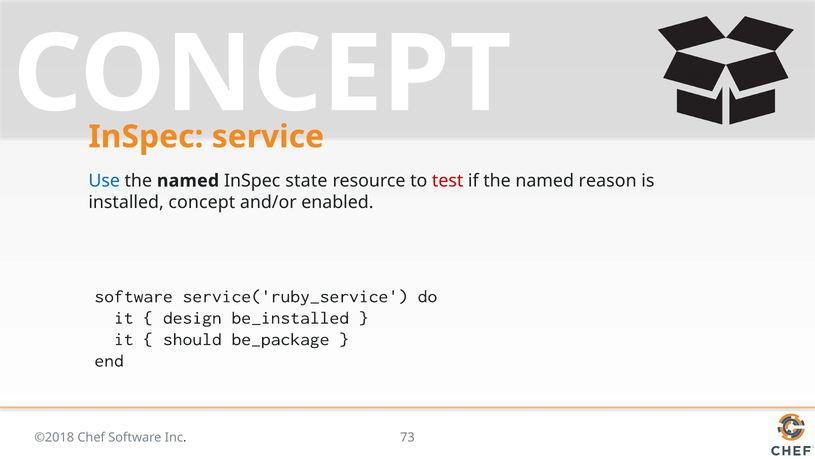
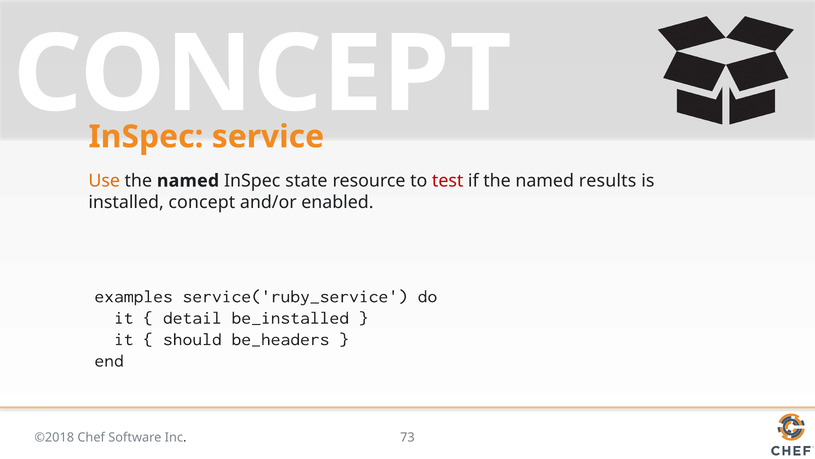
Use colour: blue -> orange
reason: reason -> results
software at (134, 296): software -> examples
design: design -> detail
be_package: be_package -> be_headers
